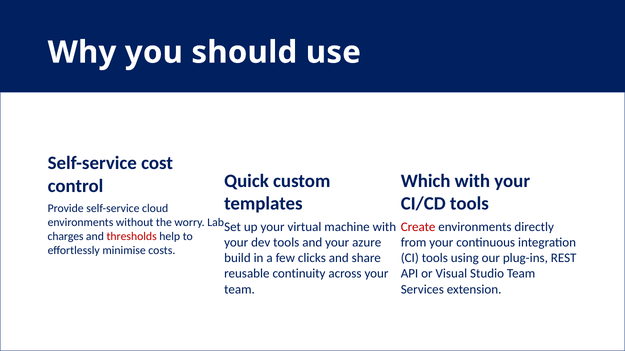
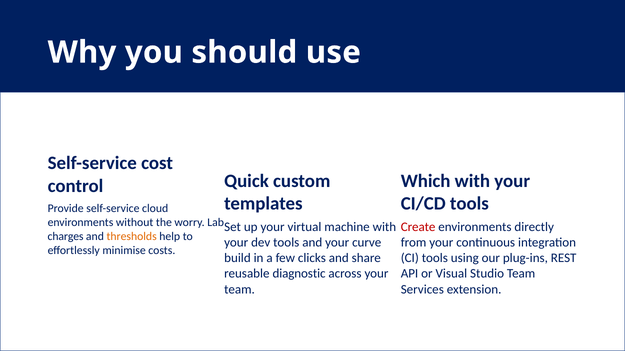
thresholds colour: red -> orange
azure: azure -> curve
continuity: continuity -> diagnostic
